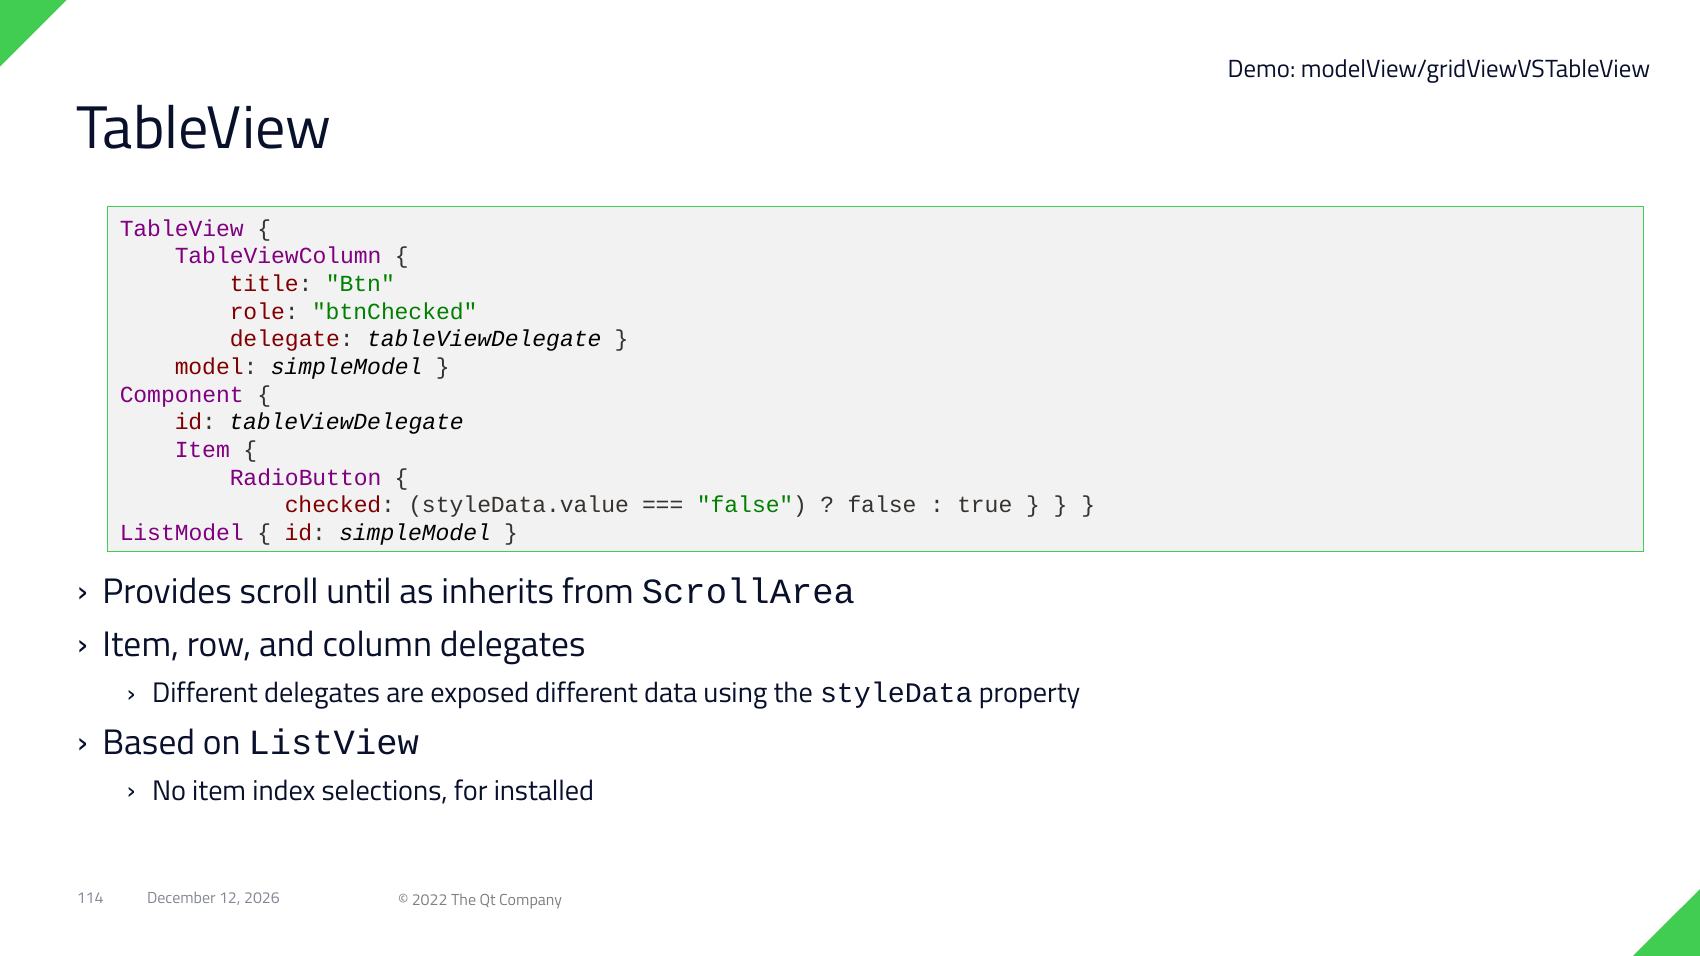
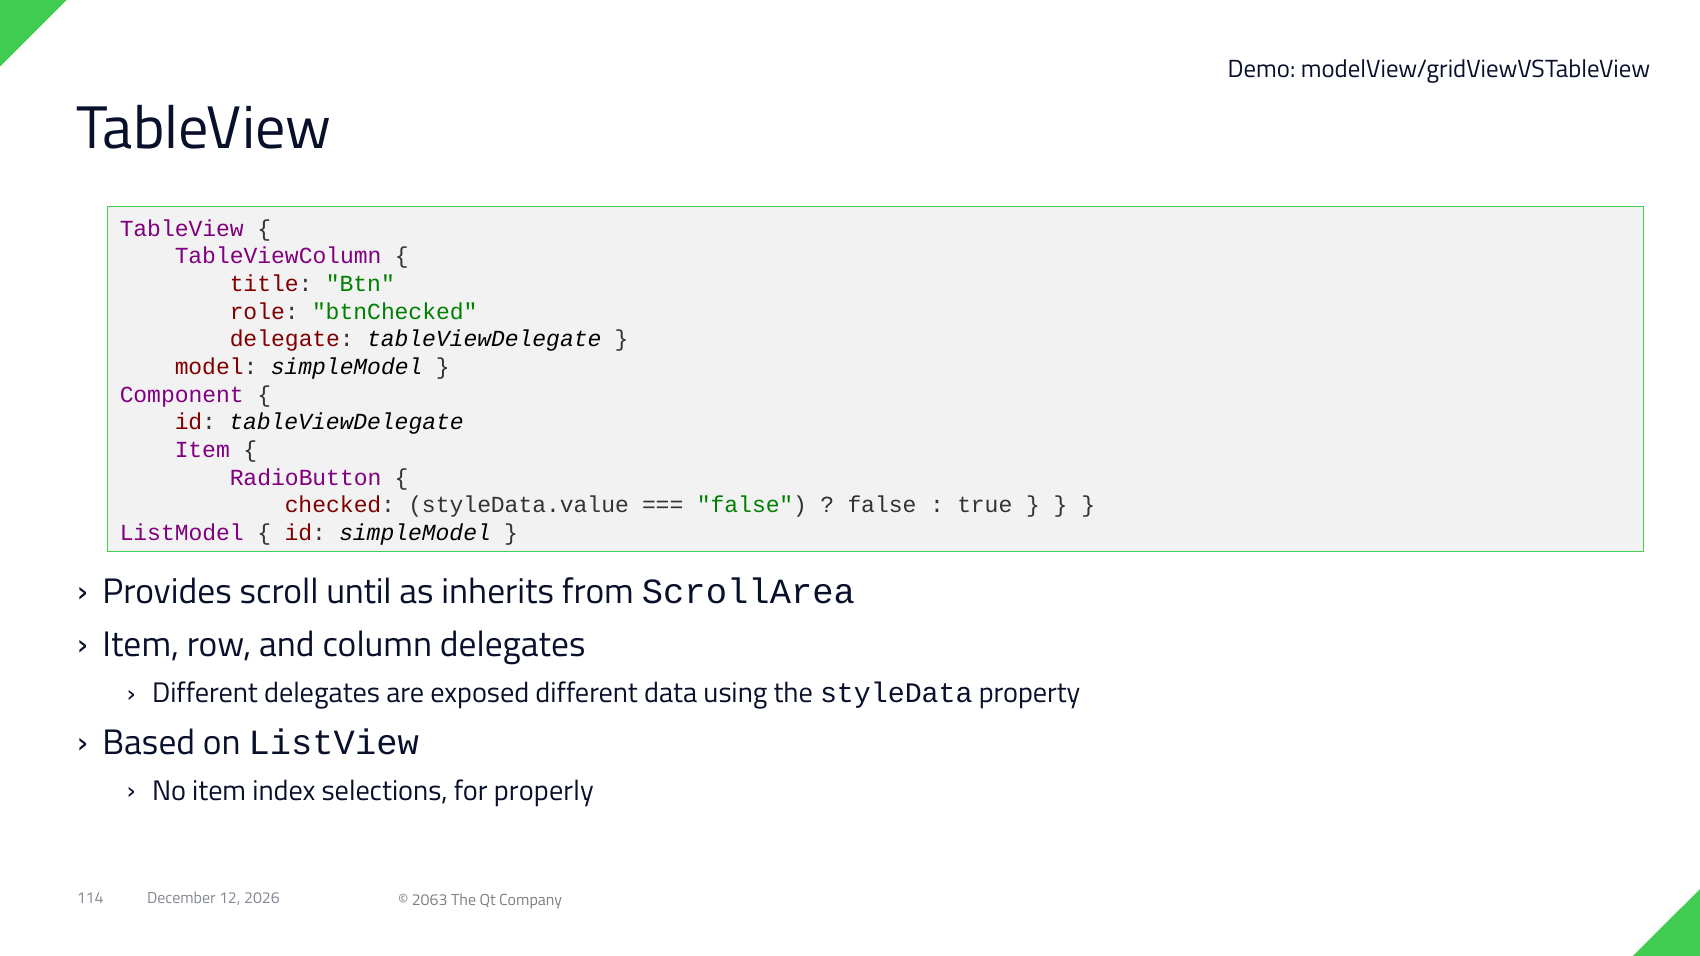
installed: installed -> properly
2022: 2022 -> 2063
